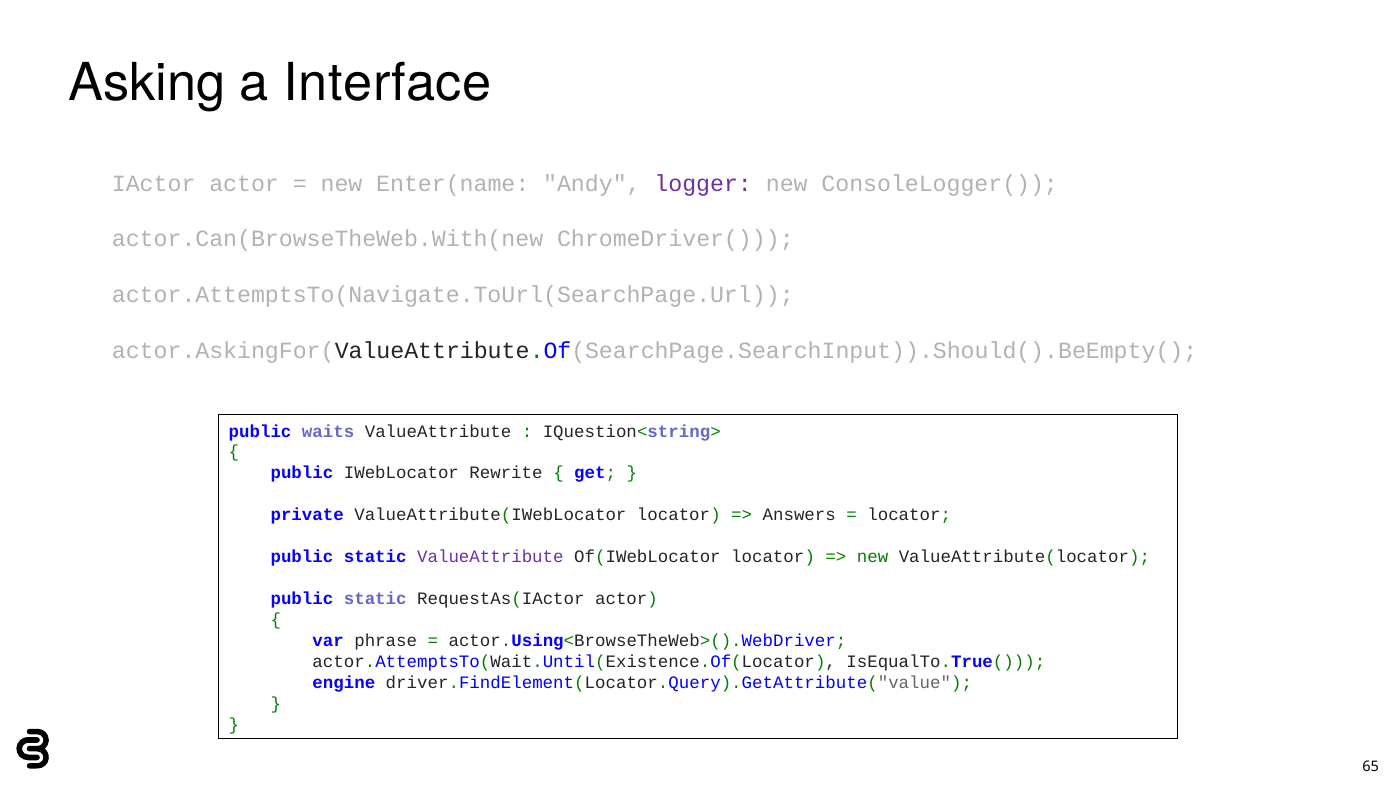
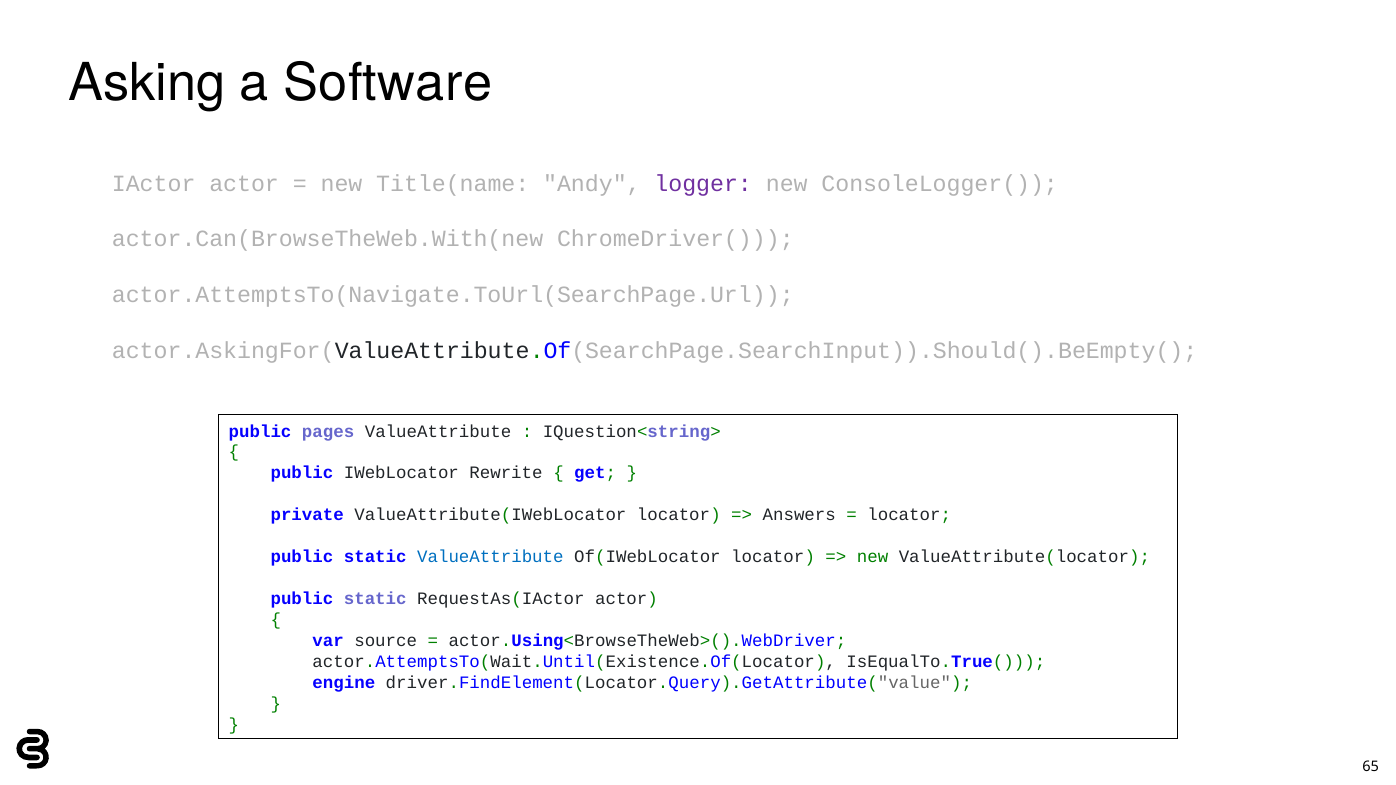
Interface: Interface -> Software
Enter(name: Enter(name -> Title(name
waits: waits -> pages
ValueAttribute at (490, 557) colour: purple -> blue
phrase: phrase -> source
